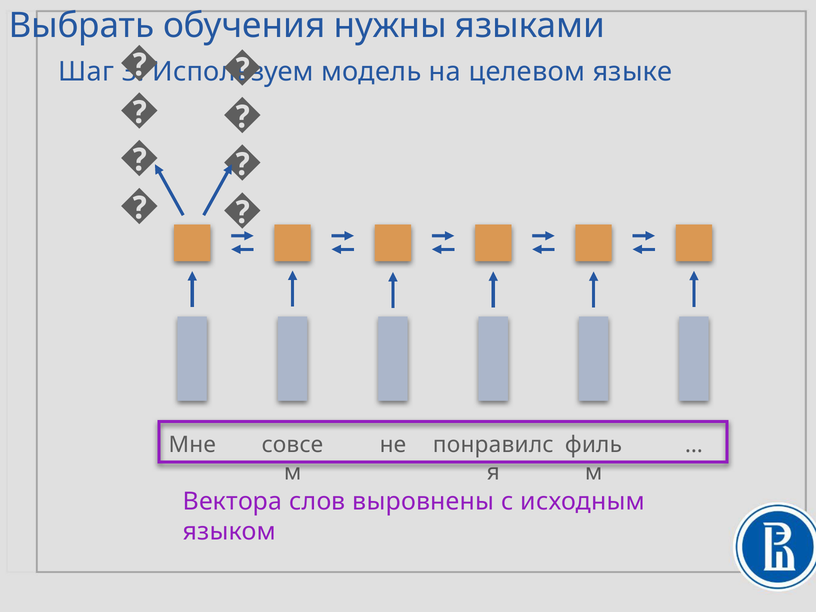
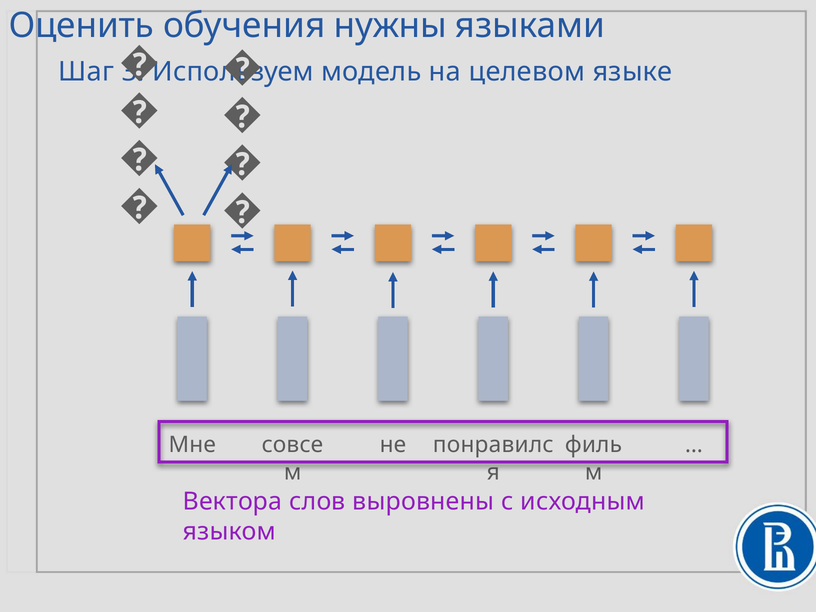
Выбрать: Выбрать -> Оценить
